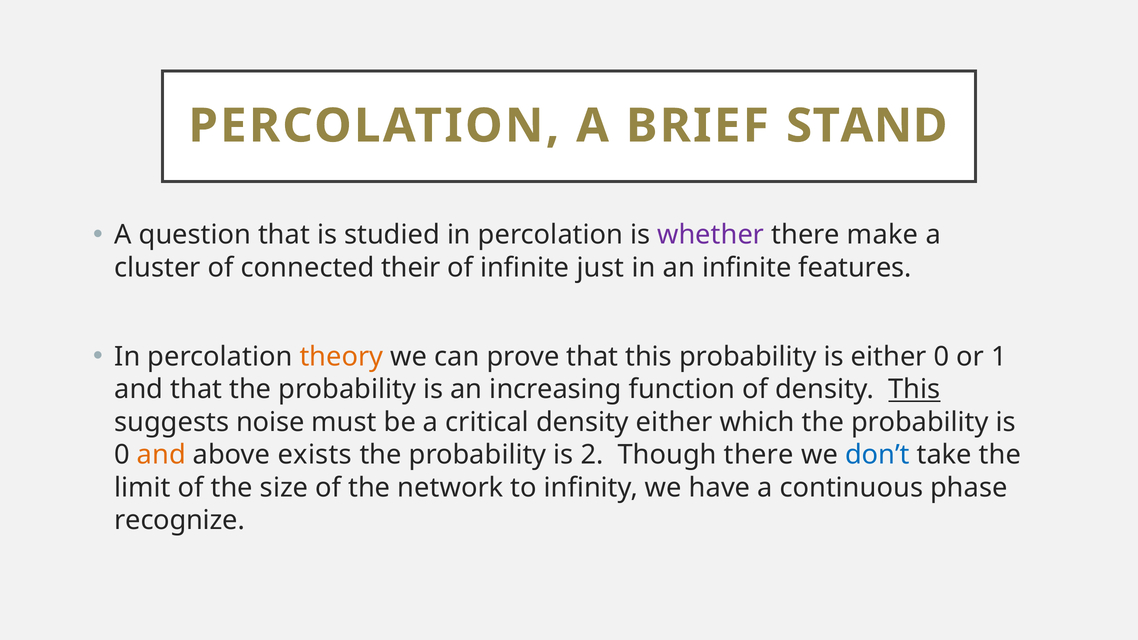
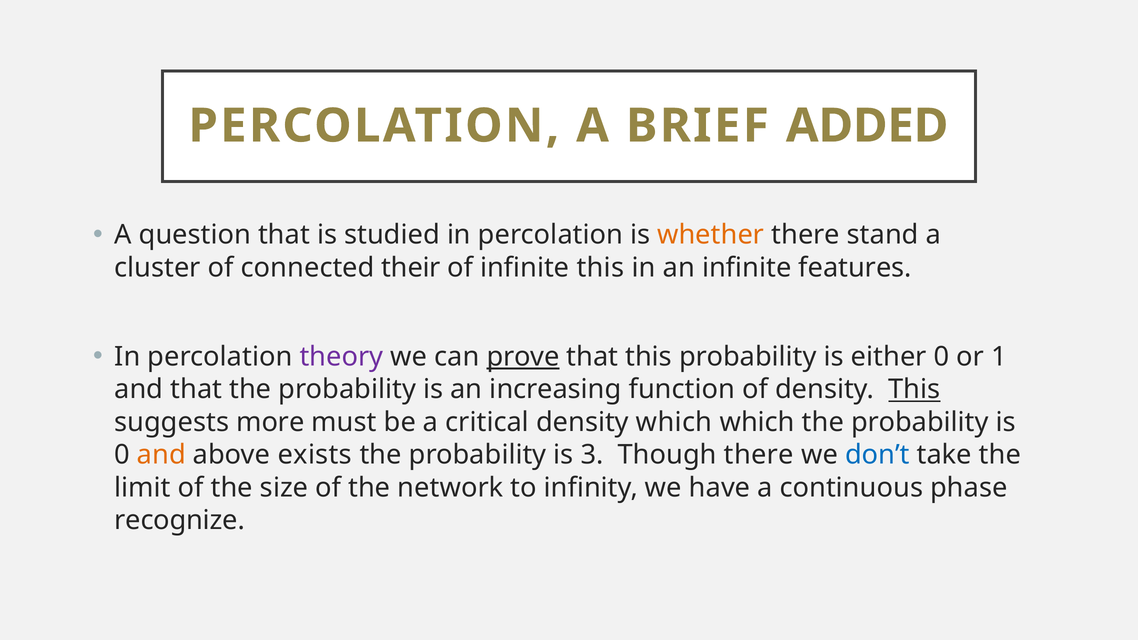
STAND: STAND -> ADDED
whether colour: purple -> orange
make: make -> stand
infinite just: just -> this
theory colour: orange -> purple
prove underline: none -> present
noise: noise -> more
density either: either -> which
2: 2 -> 3
